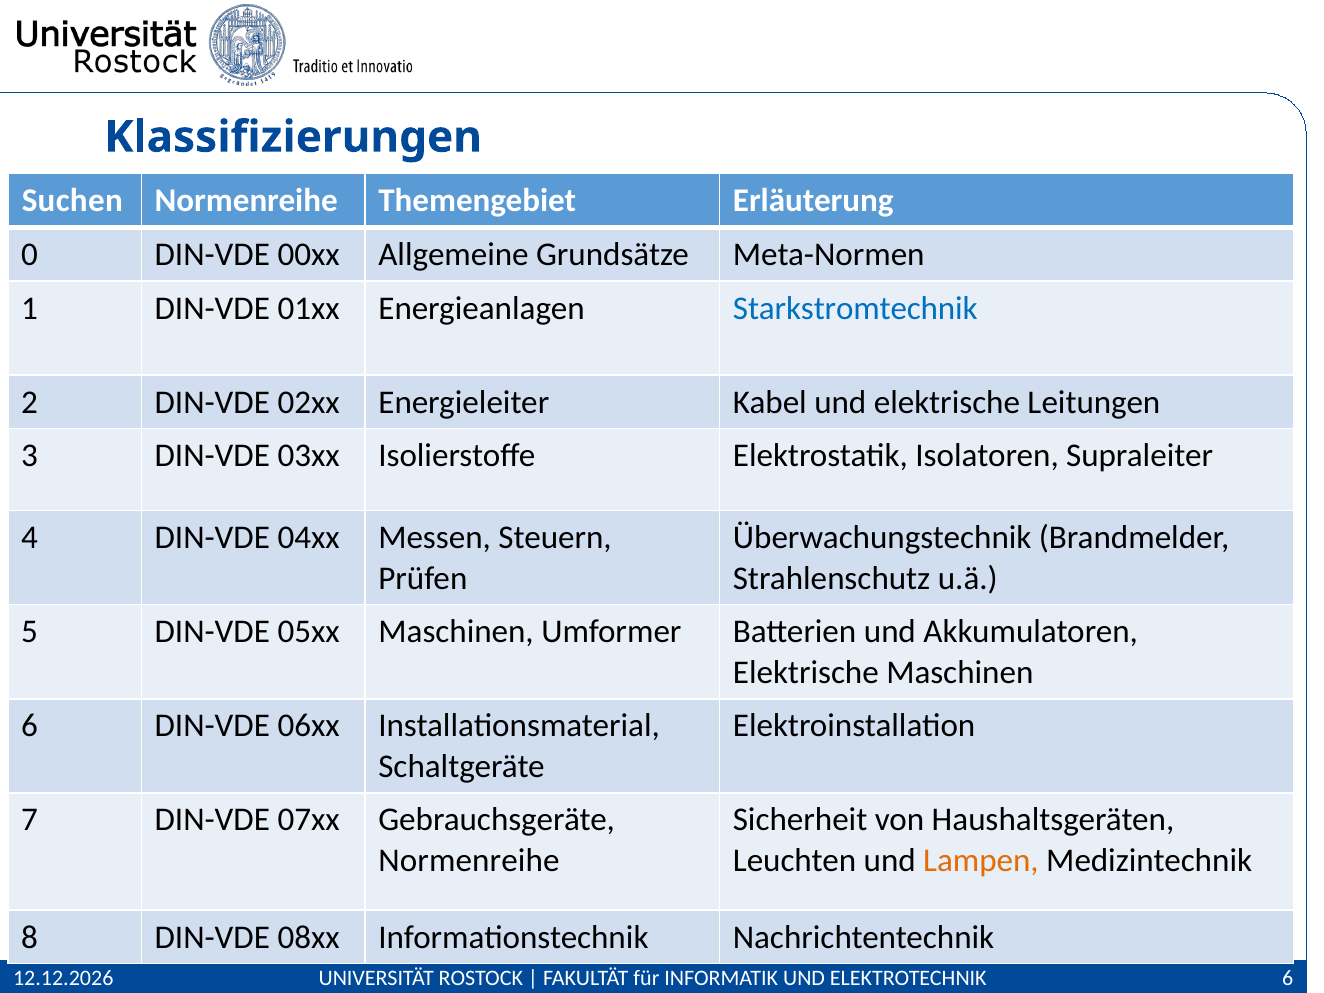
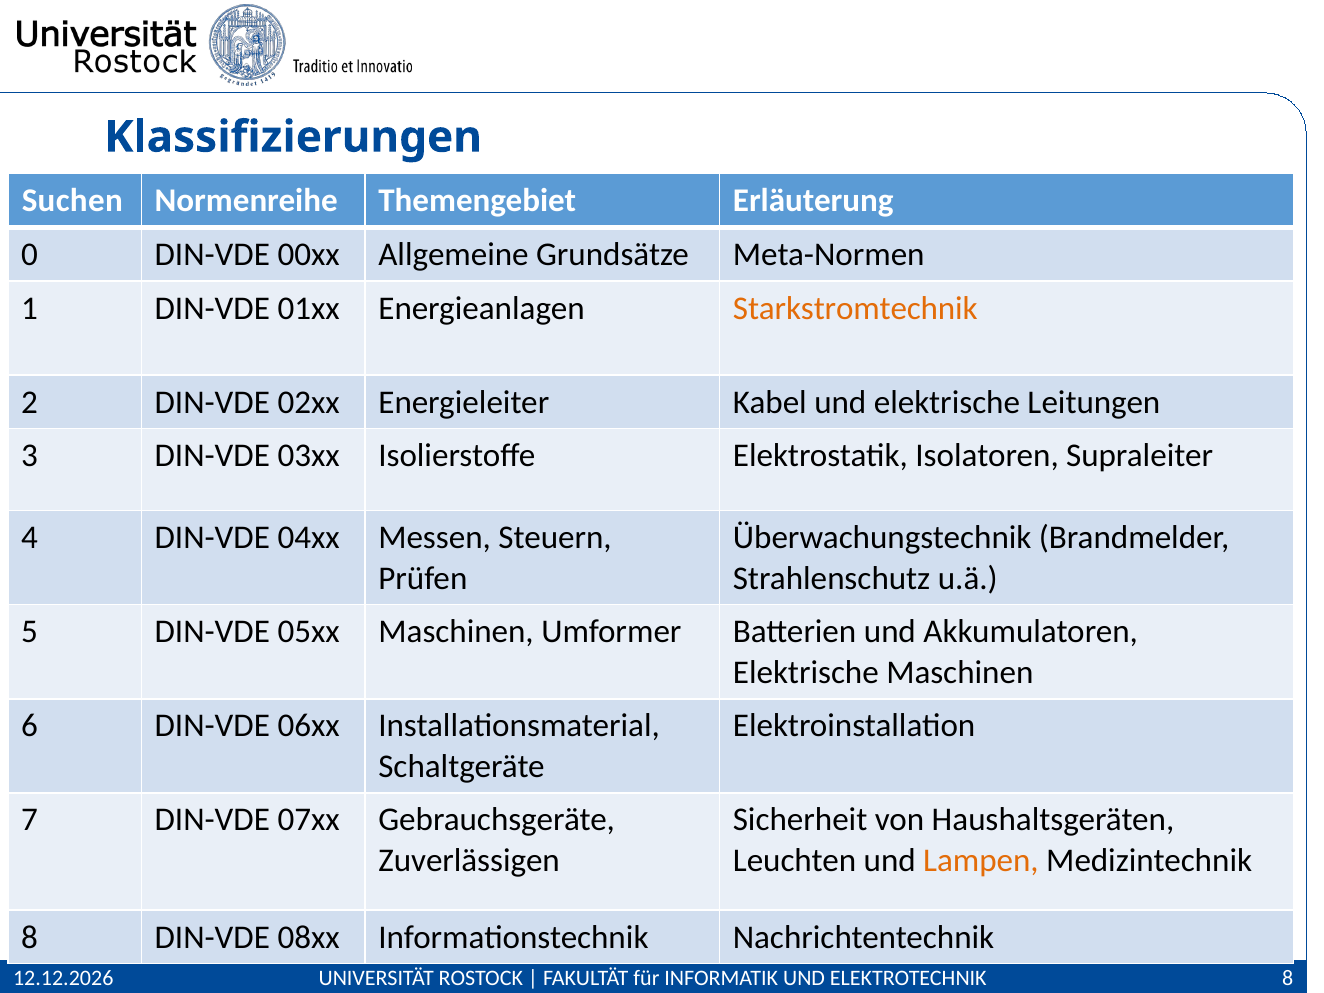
Starkstromtechnik colour: blue -> orange
Normenreihe at (469, 860): Normenreihe -> Zuverlässigen
ELEKTROTECHNIK 6: 6 -> 8
